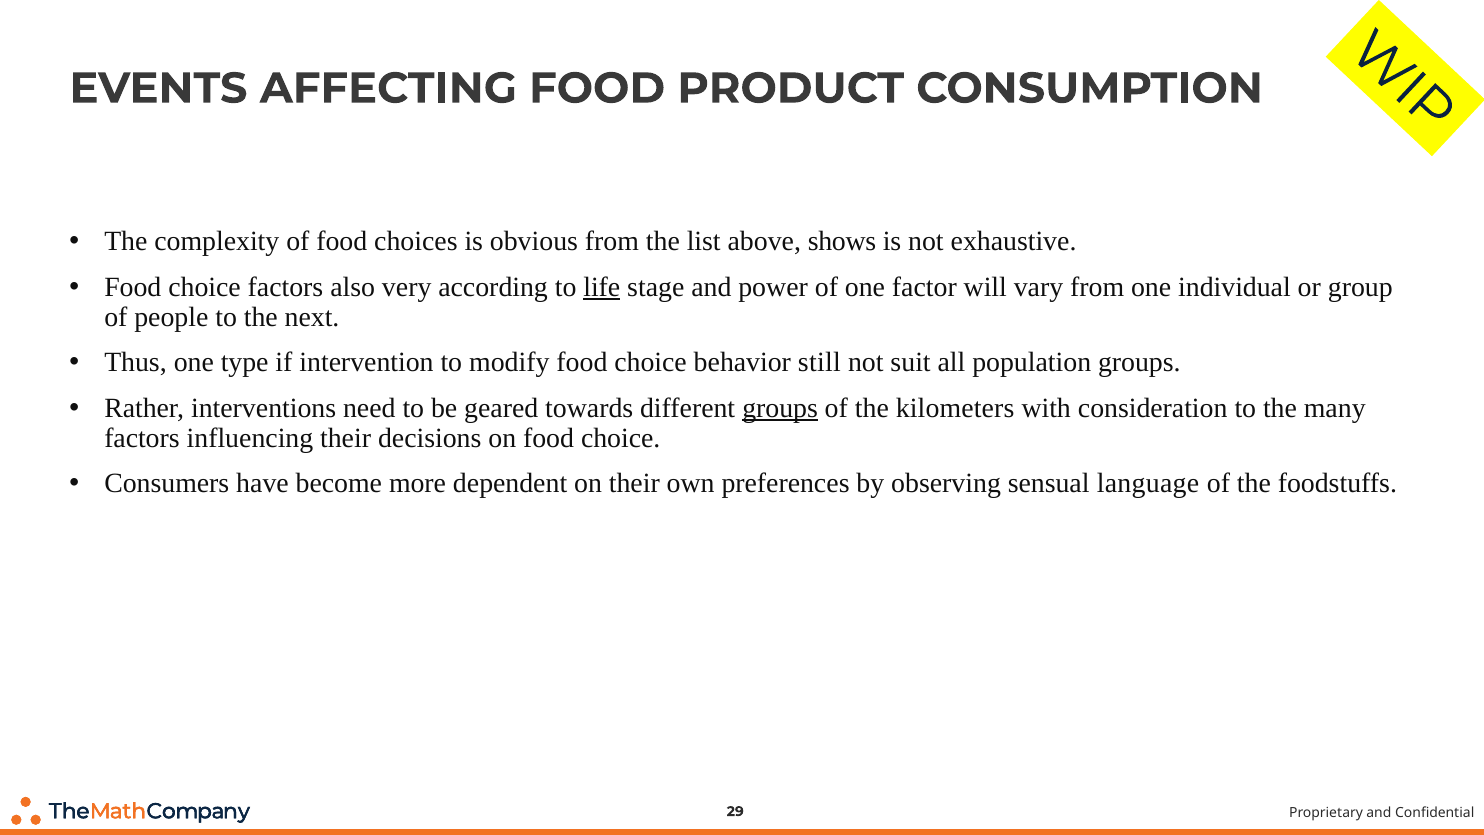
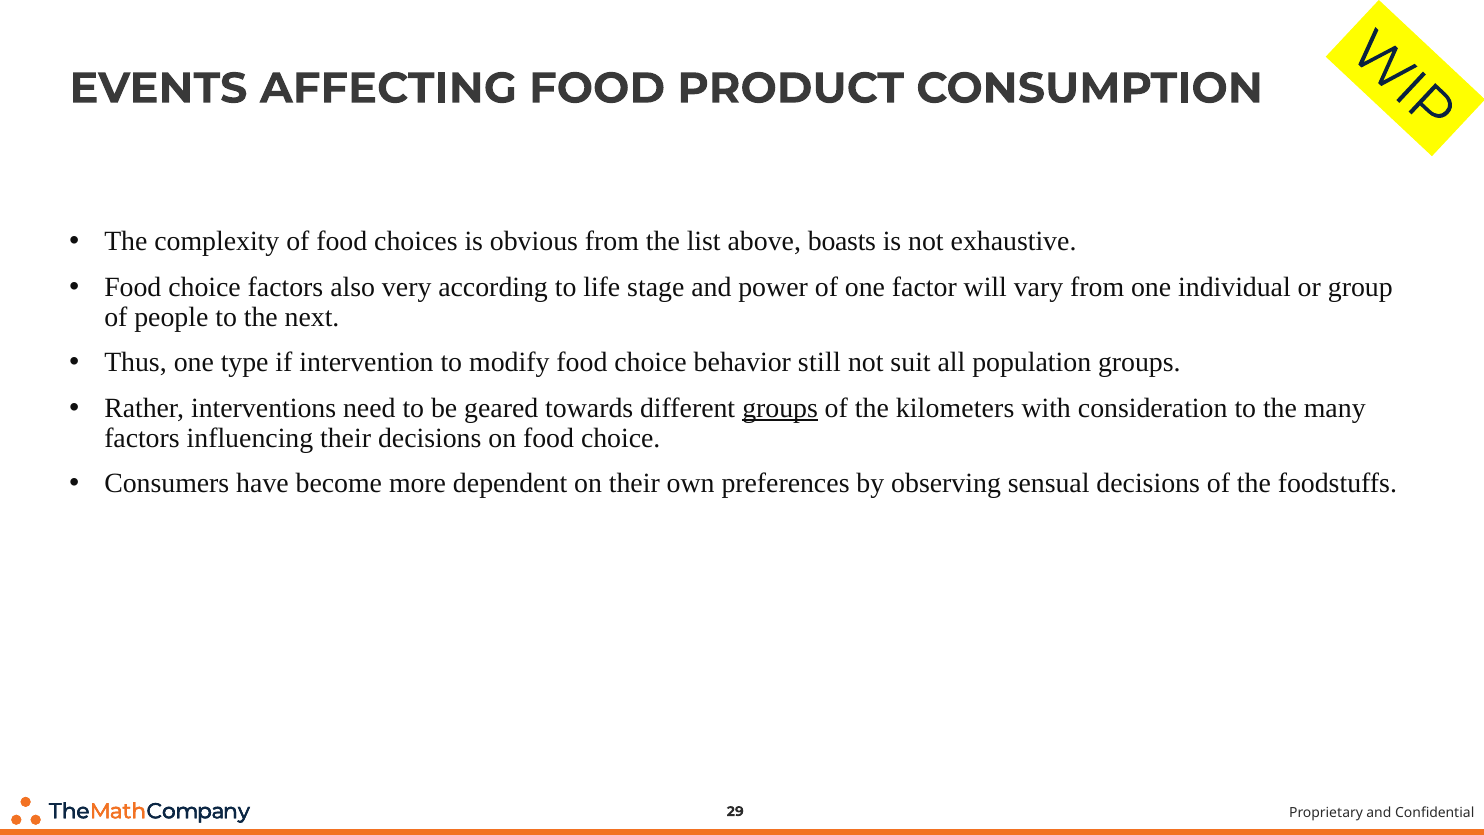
shows: shows -> boasts
life underline: present -> none
sensual language: language -> decisions
